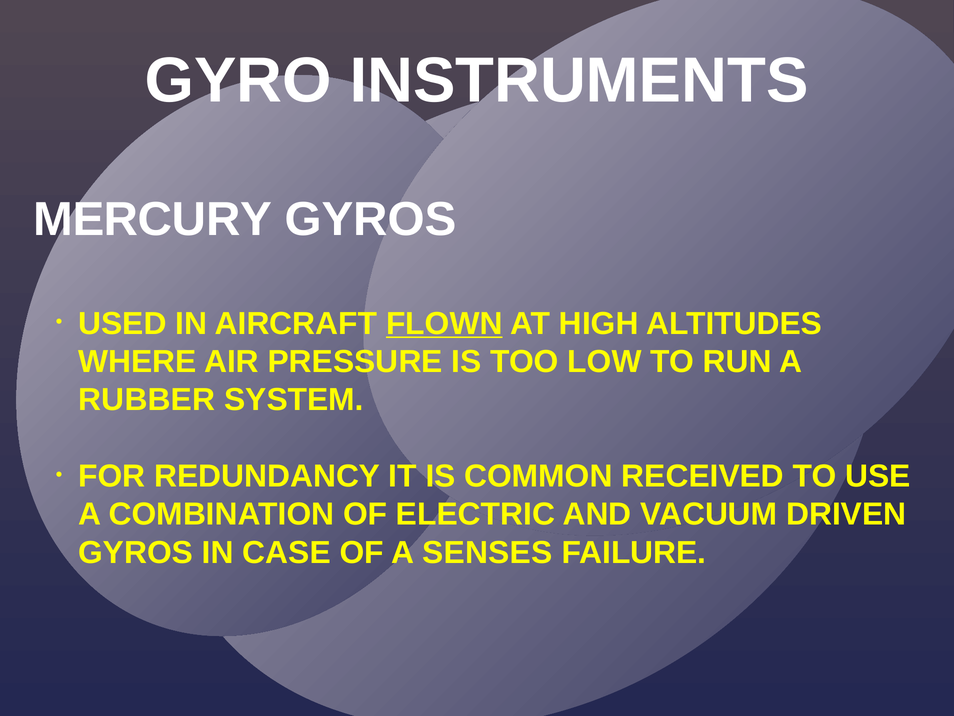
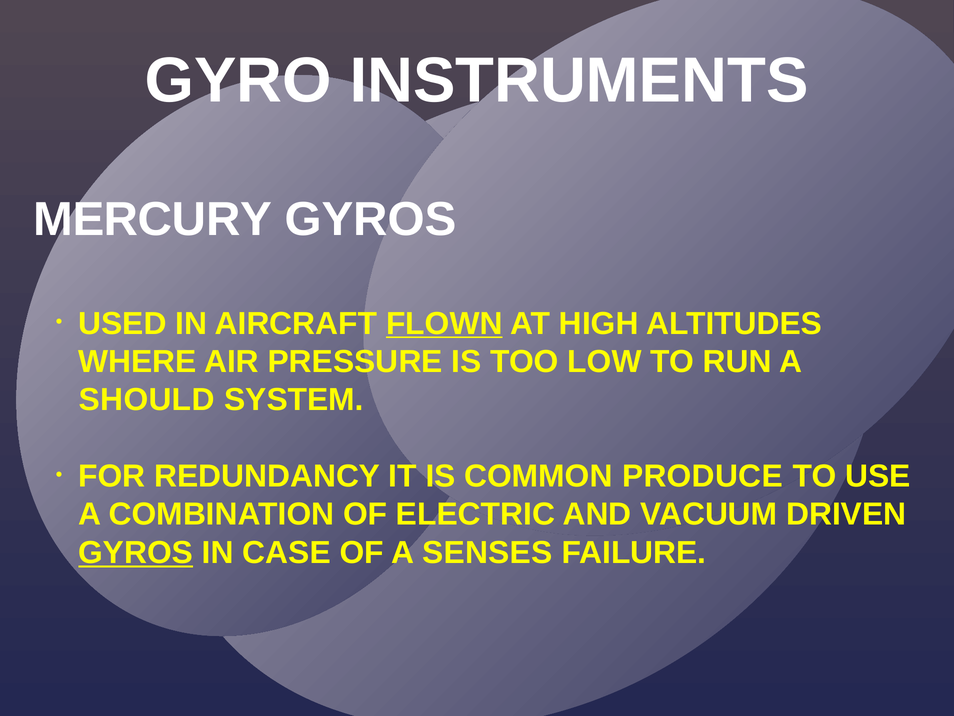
RUBBER: RUBBER -> SHOULD
RECEIVED: RECEIVED -> PRODUCE
GYROS at (136, 552) underline: none -> present
